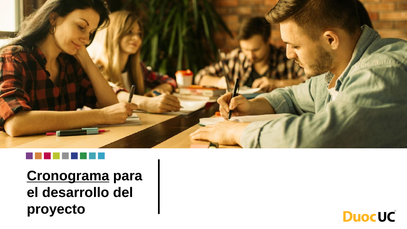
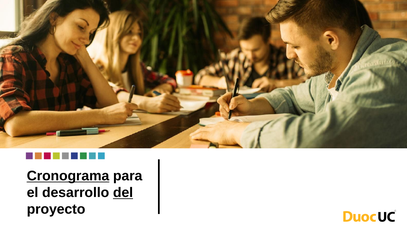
del underline: none -> present
